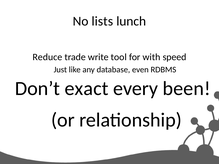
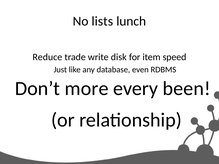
tool: tool -> disk
with: with -> item
exact: exact -> more
